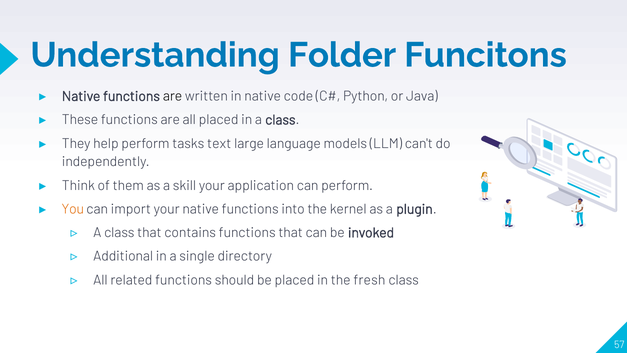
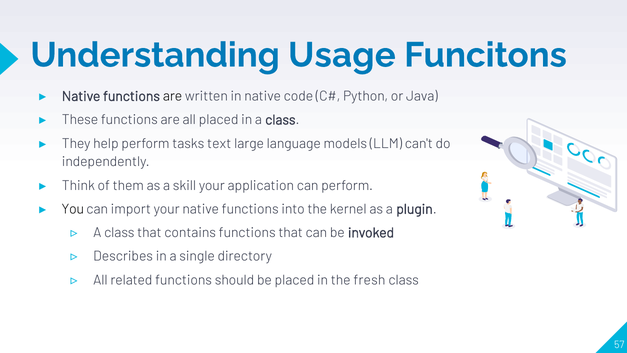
Folder: Folder -> Usage
You colour: orange -> black
Additional: Additional -> Describes
